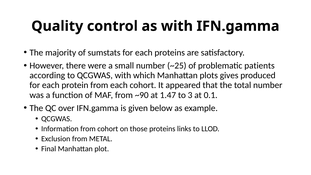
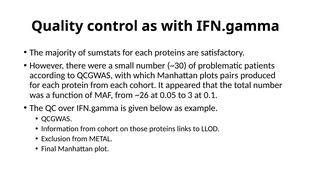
~25: ~25 -> ~30
gives: gives -> pairs
~90: ~90 -> ~26
1.47: 1.47 -> 0.05
